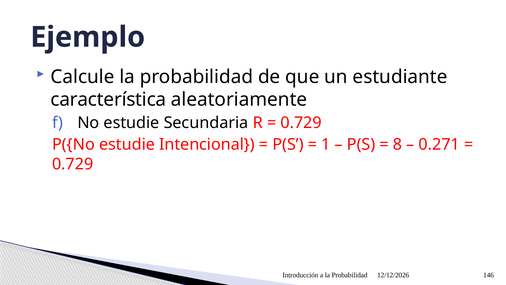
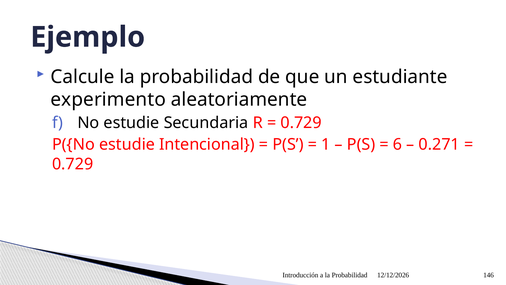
característica: característica -> experimento
8: 8 -> 6
